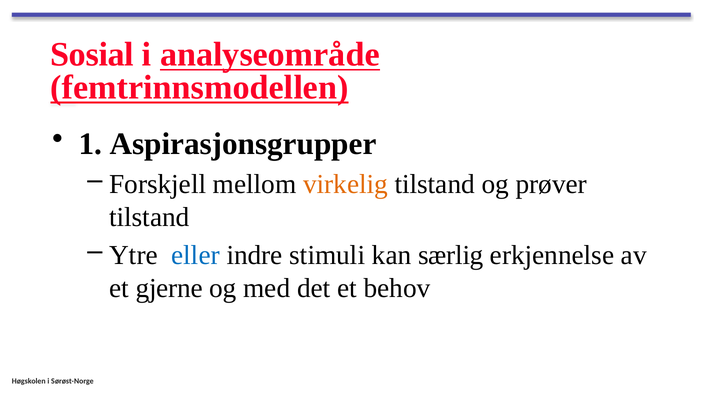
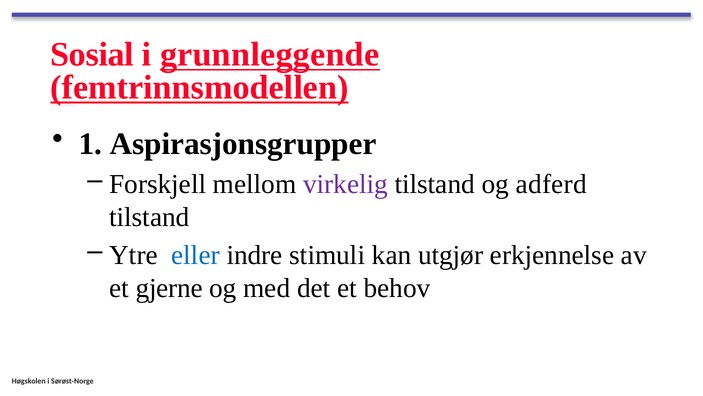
analyseområde: analyseområde -> grunnleggende
virkelig colour: orange -> purple
prøver: prøver -> adferd
særlig: særlig -> utgjør
